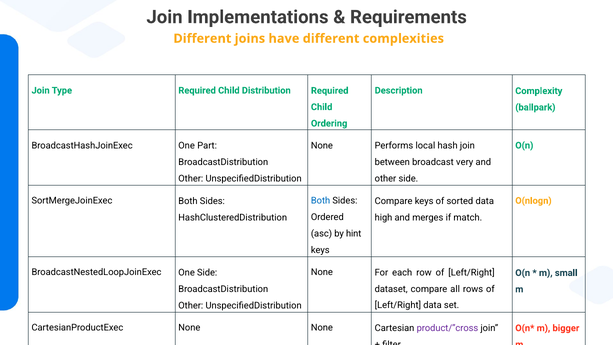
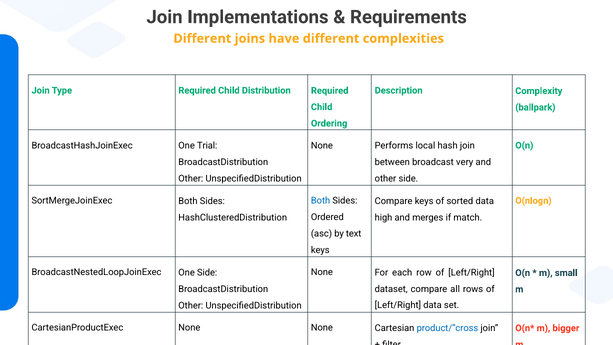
Part: Part -> Trial
hint: hint -> text
product/”cross colour: purple -> blue
